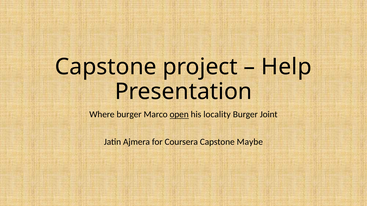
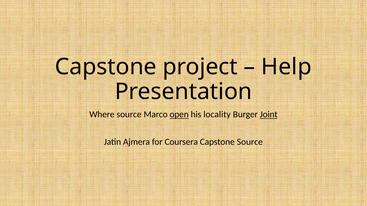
Where burger: burger -> source
Joint underline: none -> present
Capstone Maybe: Maybe -> Source
